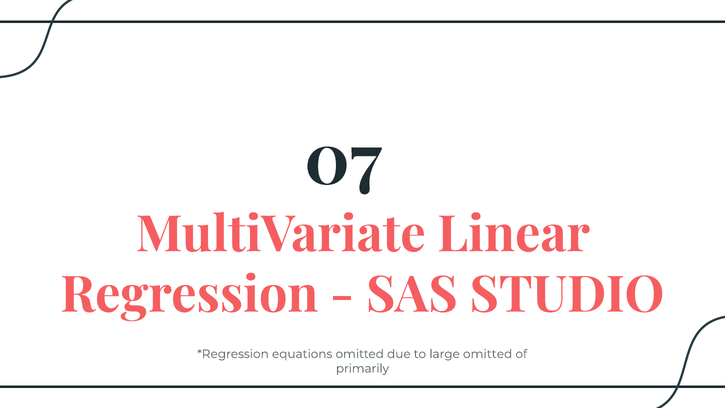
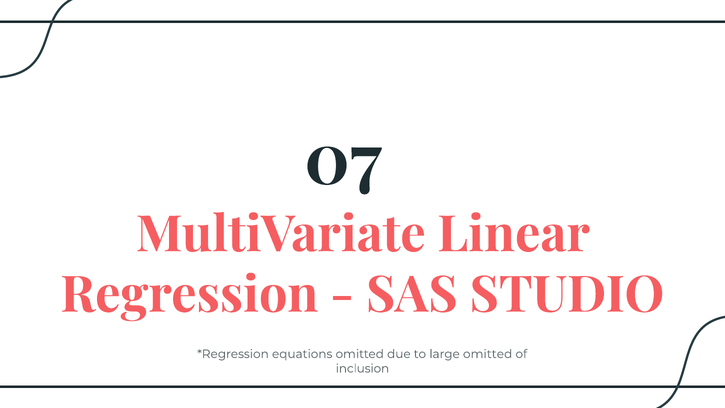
primarily: primarily -> inclusion
